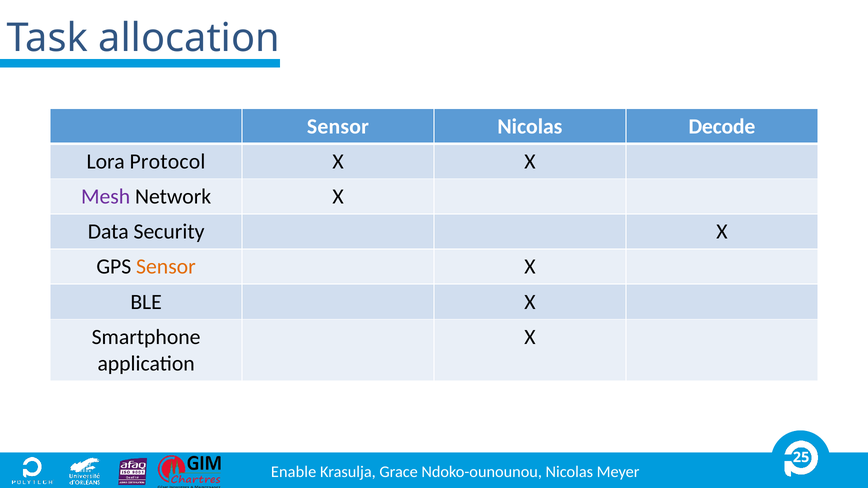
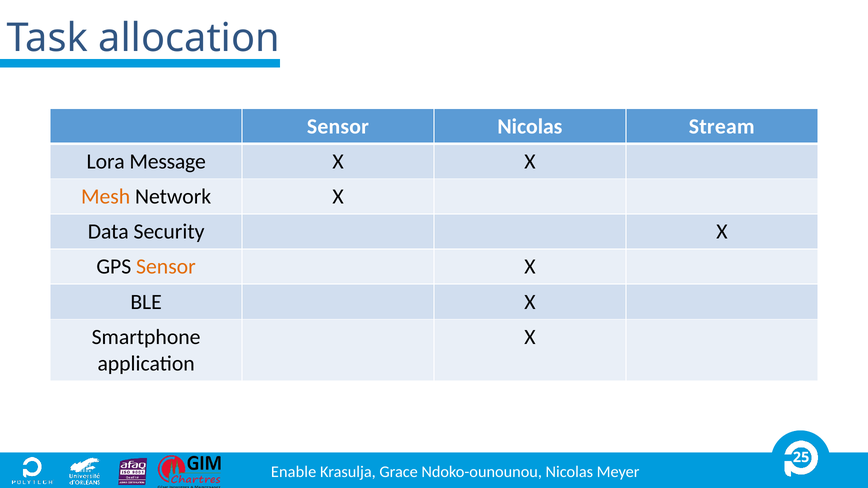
Decode: Decode -> Stream
Protocol: Protocol -> Message
Mesh colour: purple -> orange
